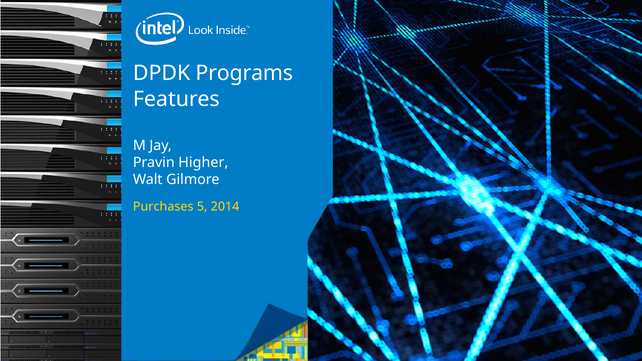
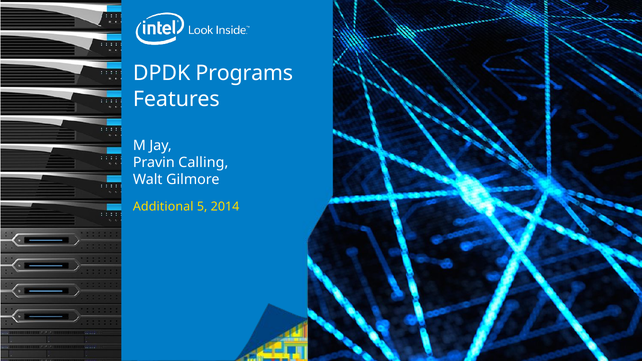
Higher: Higher -> Calling
Purchases: Purchases -> Additional
